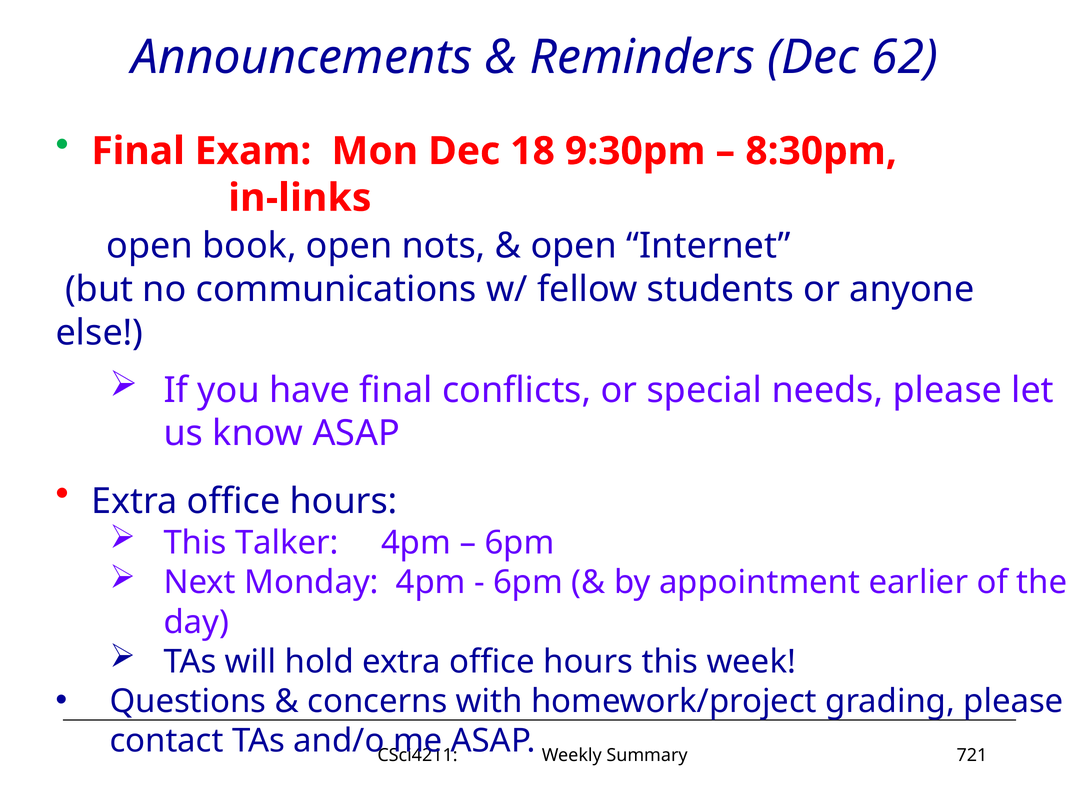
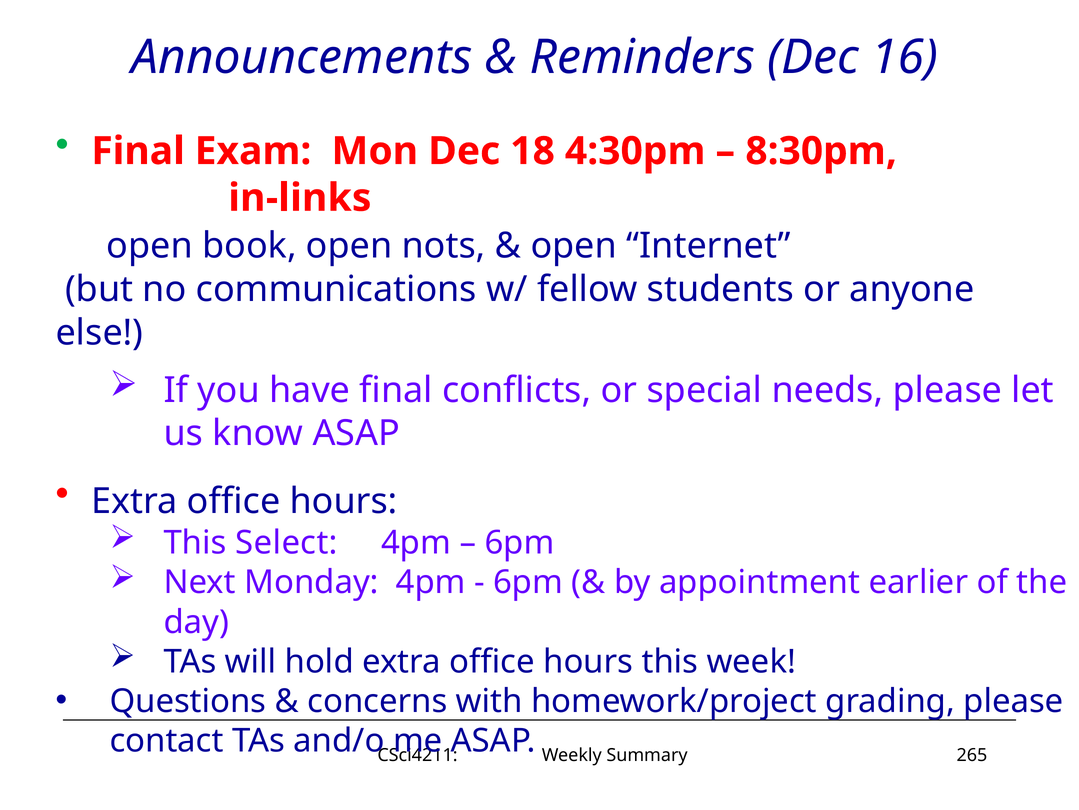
62: 62 -> 16
9:30pm: 9:30pm -> 4:30pm
Talker: Talker -> Select
721: 721 -> 265
